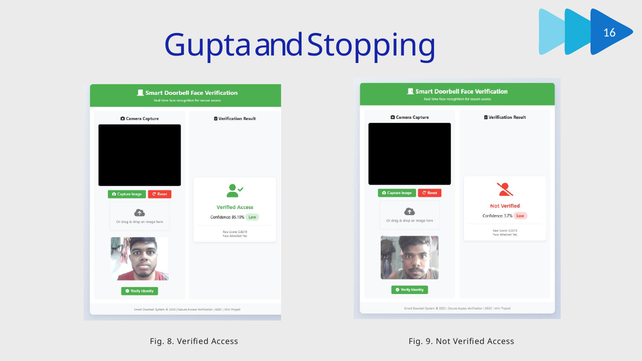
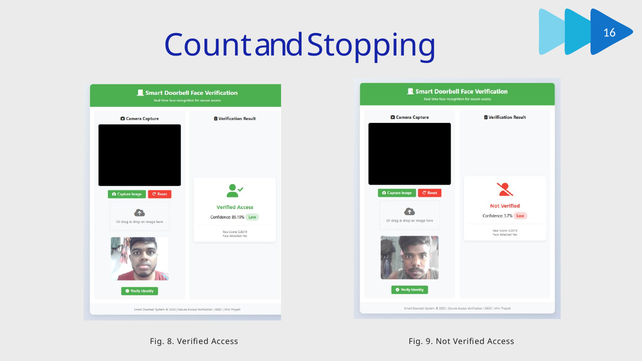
Gupta: Gupta -> Count
